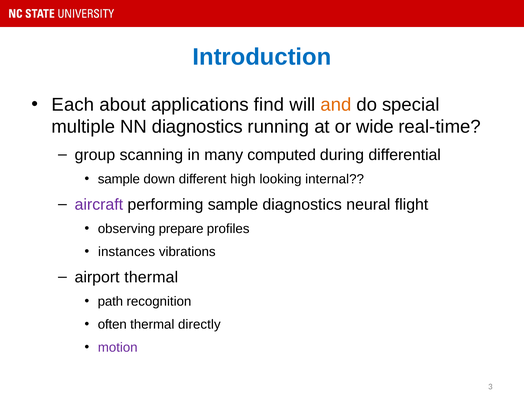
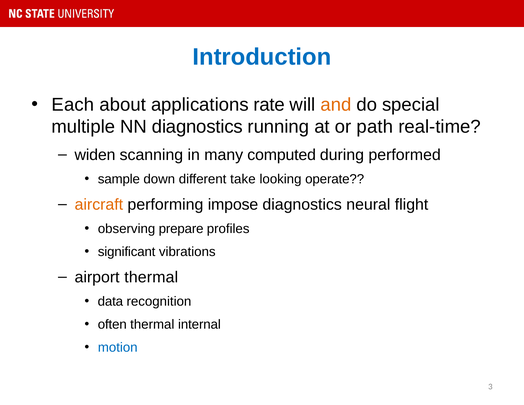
find: find -> rate
wide: wide -> path
group: group -> widen
differential: differential -> performed
high: high -> take
internal: internal -> operate
aircraft colour: purple -> orange
performing sample: sample -> impose
instances: instances -> significant
path: path -> data
directly: directly -> internal
motion colour: purple -> blue
